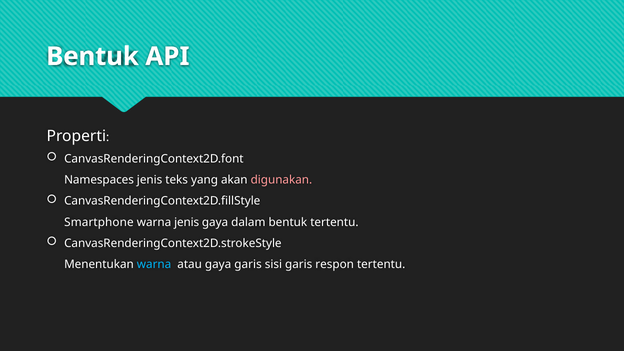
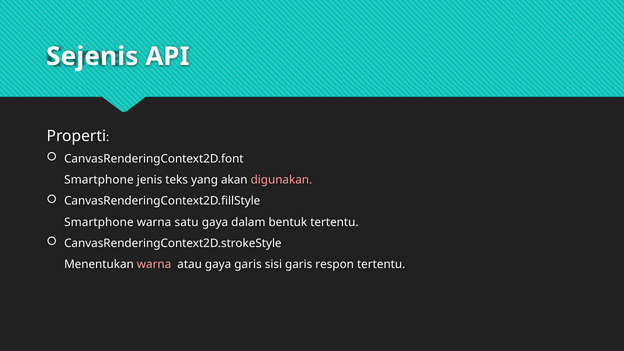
Bentuk at (93, 56): Bentuk -> Sejenis
Namespaces at (99, 180): Namespaces -> Smartphone
warna jenis: jenis -> satu
warna at (154, 264) colour: light blue -> pink
